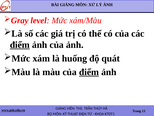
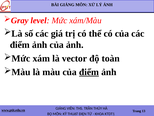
điểm at (20, 45) underline: present -> none
huống: huống -> vector
quát: quát -> toàn
